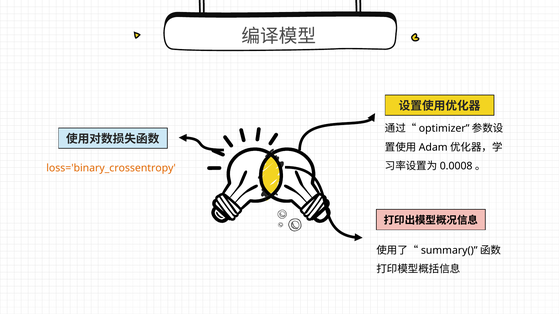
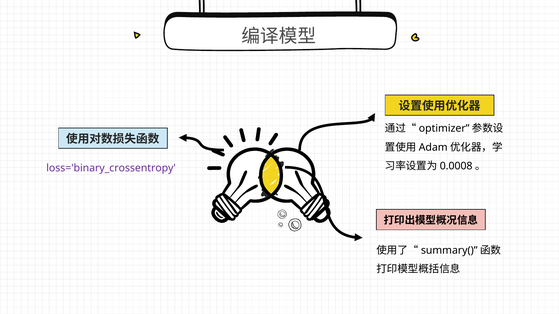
loss='binary_crossentropy colour: orange -> purple
